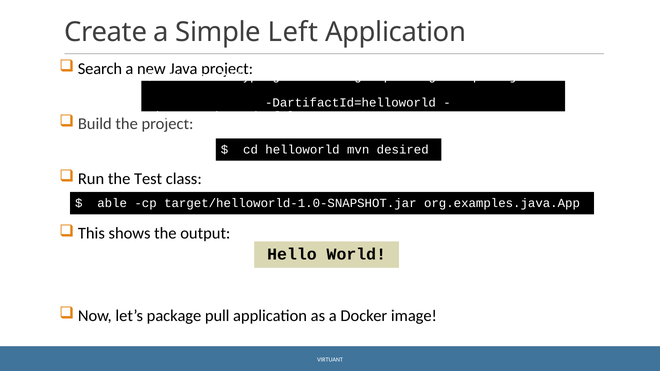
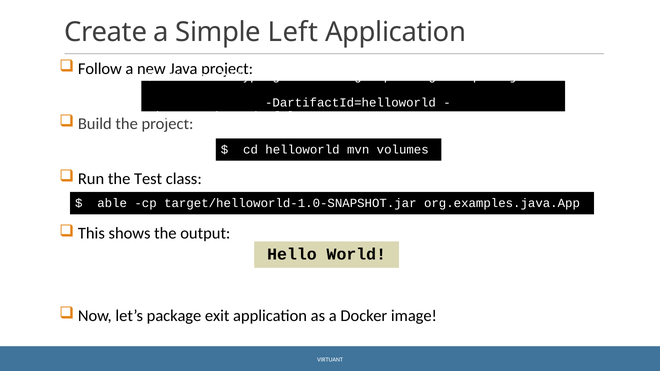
Search: Search -> Follow
desired: desired -> volumes
pull: pull -> exit
